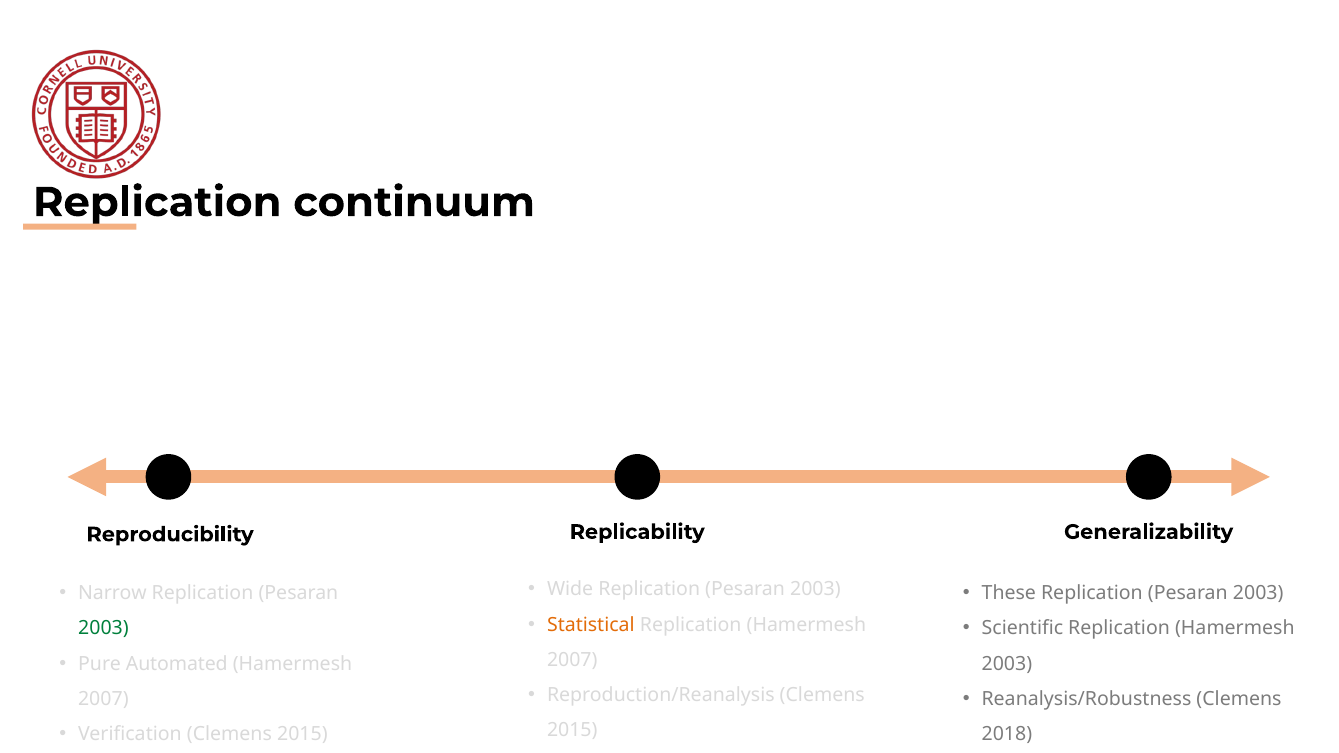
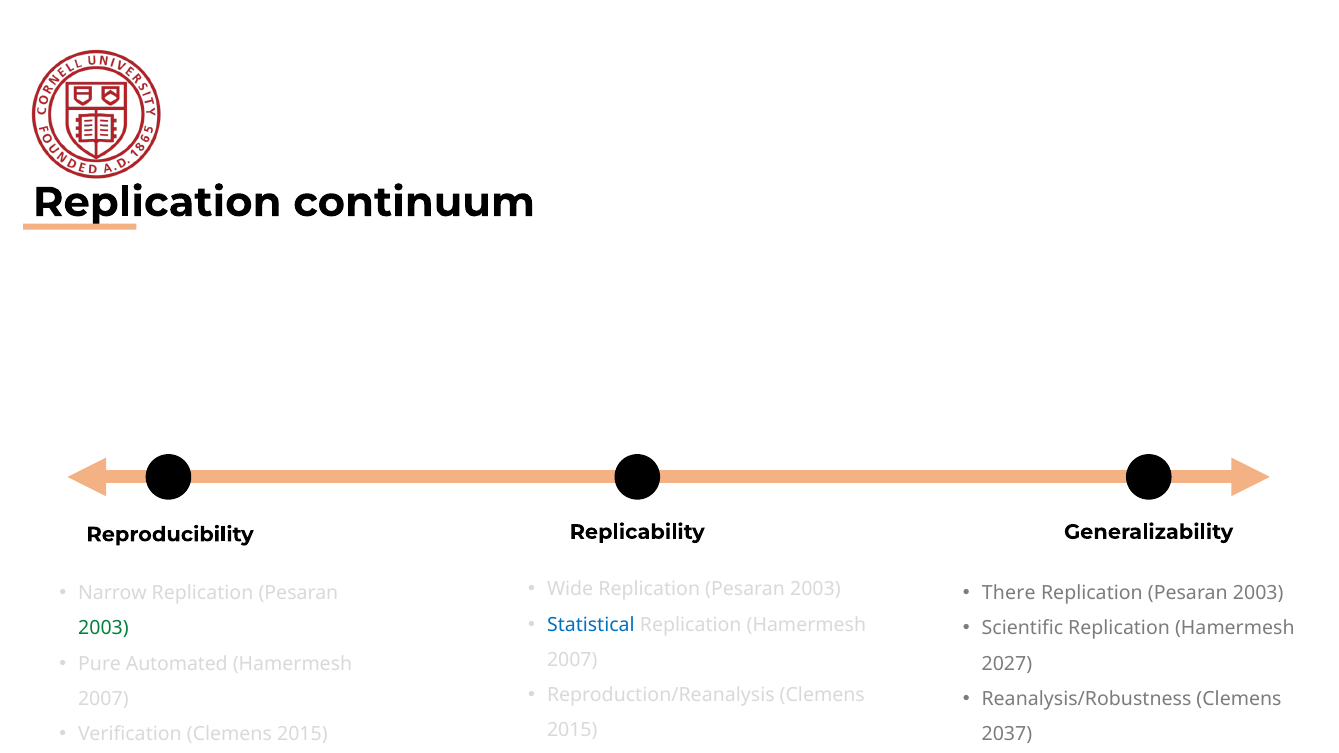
These: These -> There
Statistical colour: orange -> blue
2003 at (1007, 664): 2003 -> 2027
2018: 2018 -> 2037
